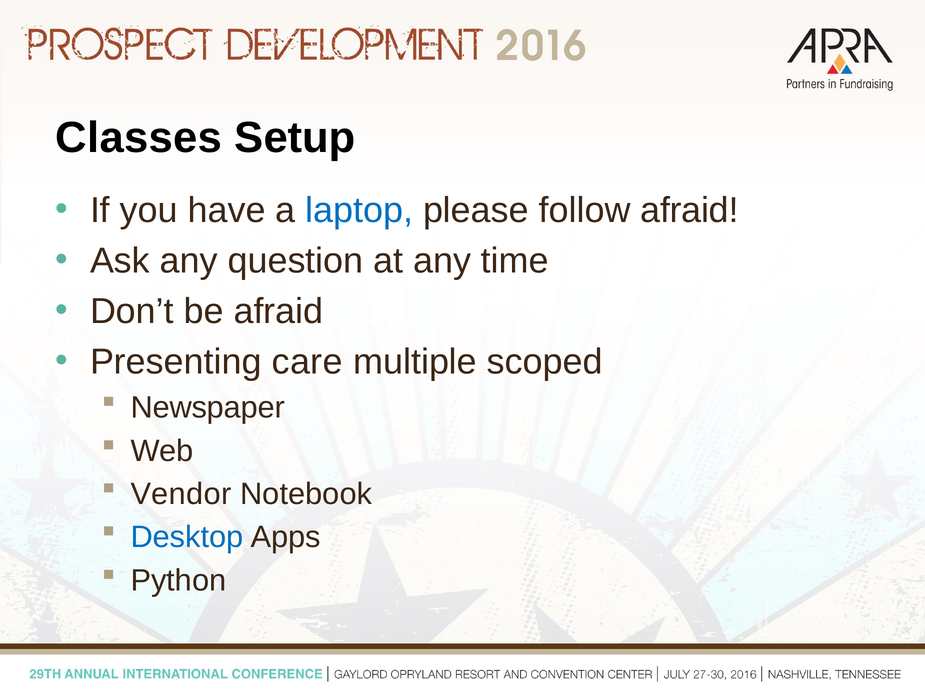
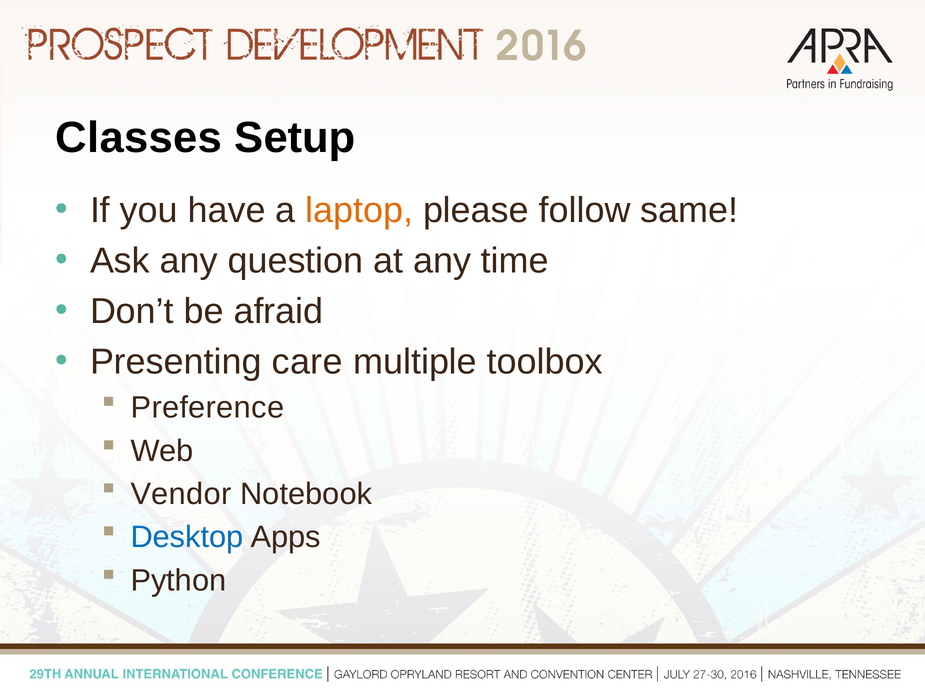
laptop colour: blue -> orange
follow afraid: afraid -> same
scoped: scoped -> toolbox
Newspaper: Newspaper -> Preference
